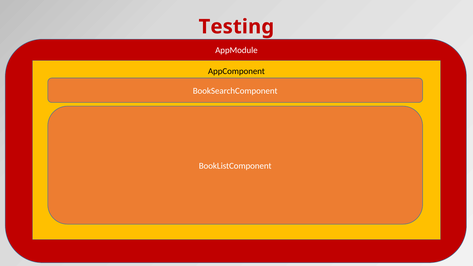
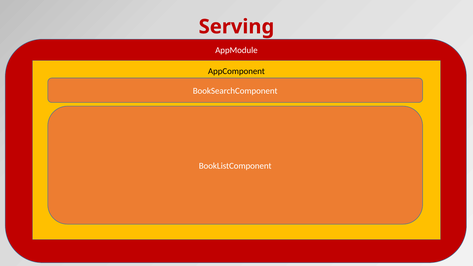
Testing: Testing -> Serving
